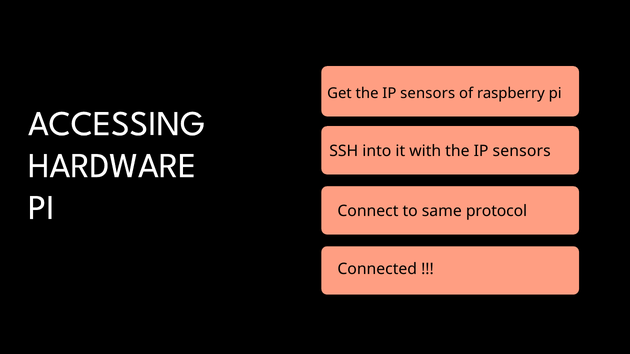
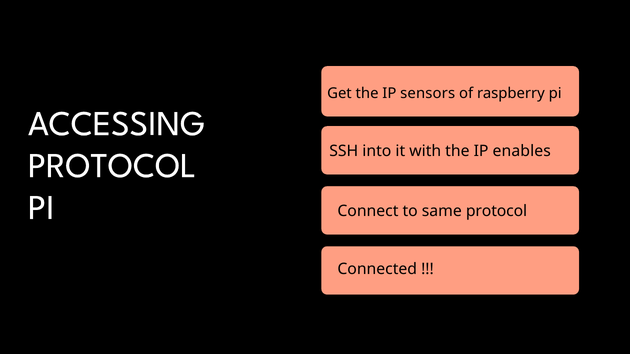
with the IP sensors: sensors -> enables
HARDWARE at (112, 166): HARDWARE -> PROTOCOL
